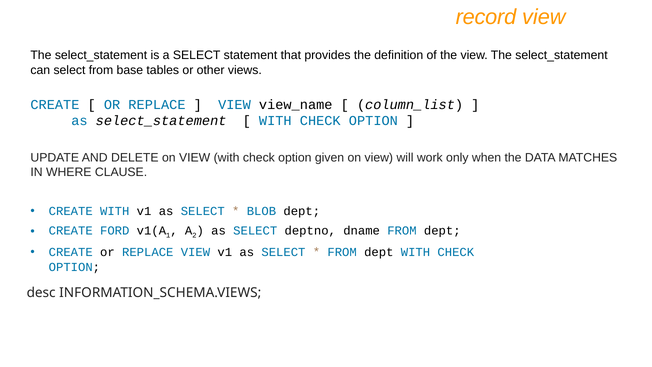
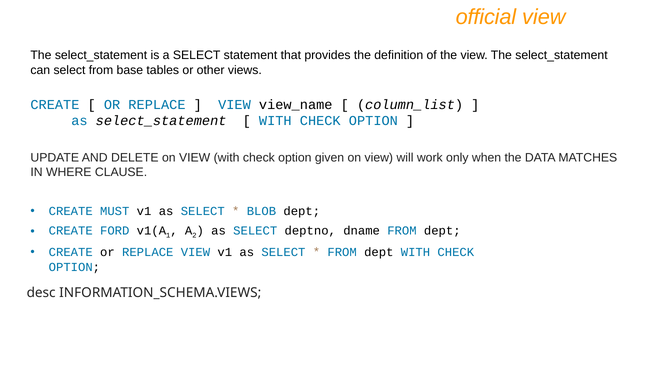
record: record -> official
CREATE WITH: WITH -> MUST
